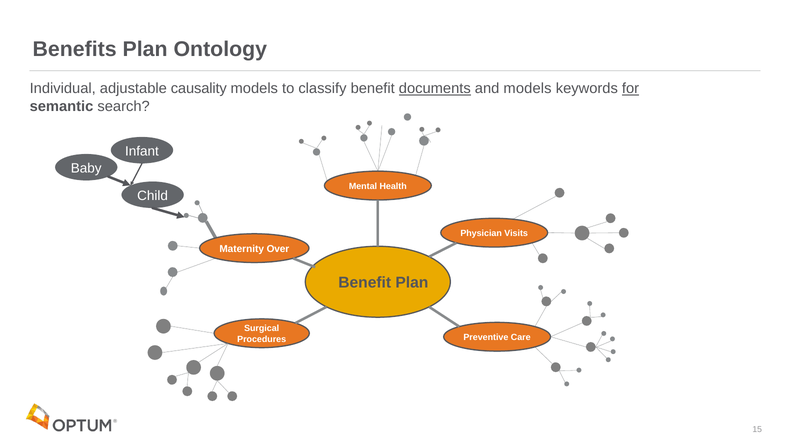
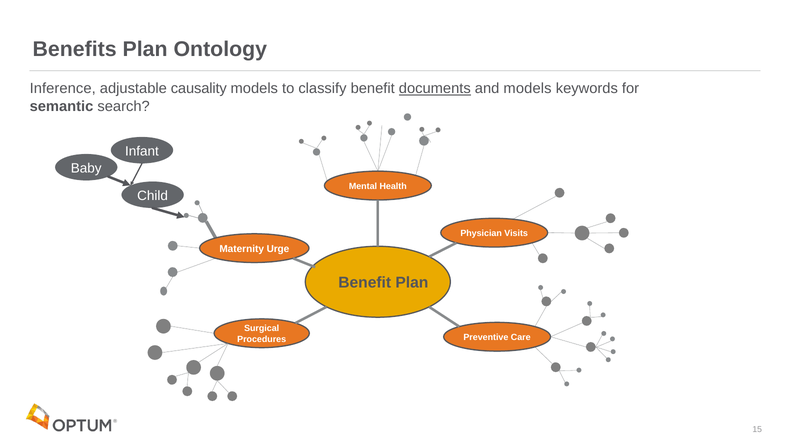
Individual: Individual -> Inference
for underline: present -> none
Over: Over -> Urge
